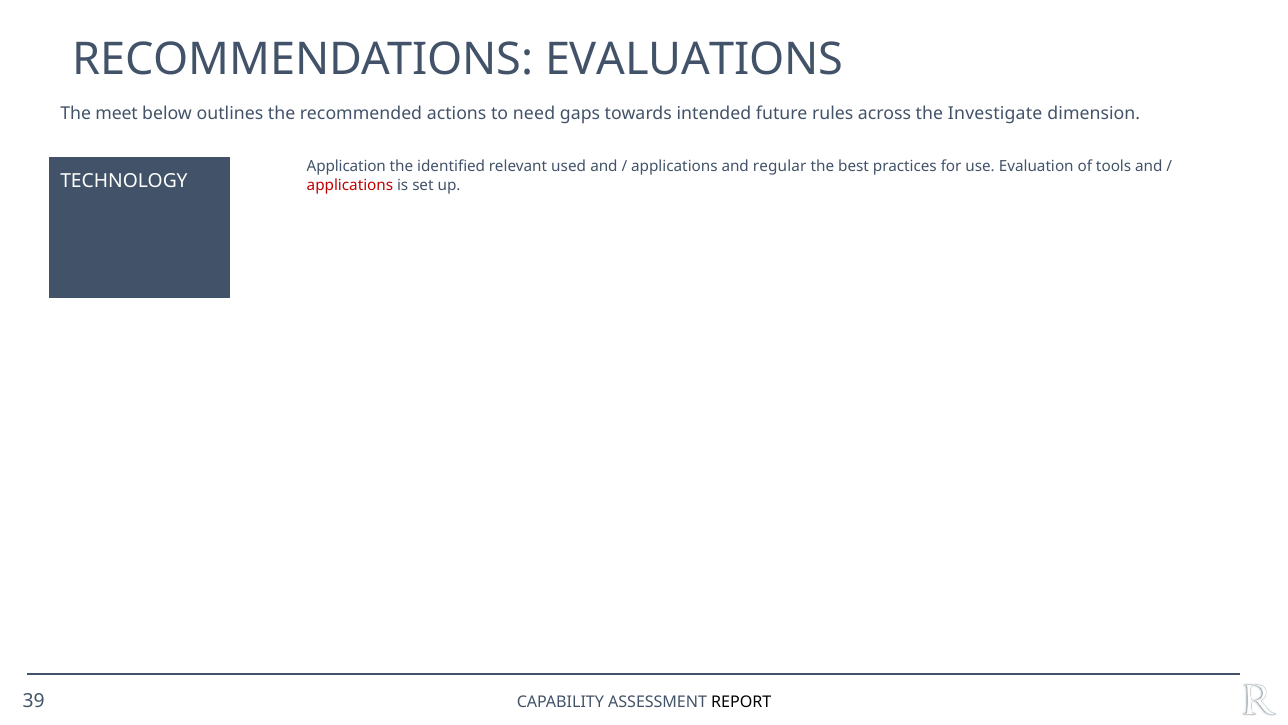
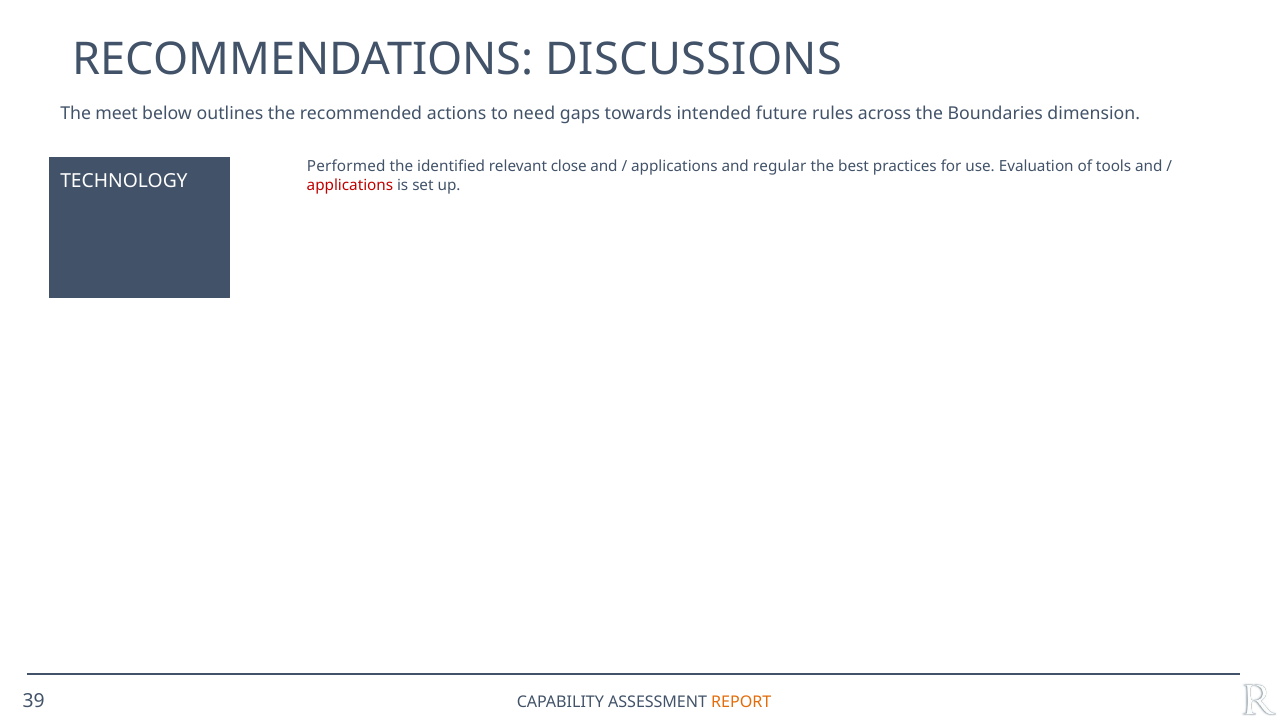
EVALUATIONS: EVALUATIONS -> DISCUSSIONS
Investigate: Investigate -> Boundaries
Application: Application -> Performed
used: used -> close
REPORT colour: black -> orange
